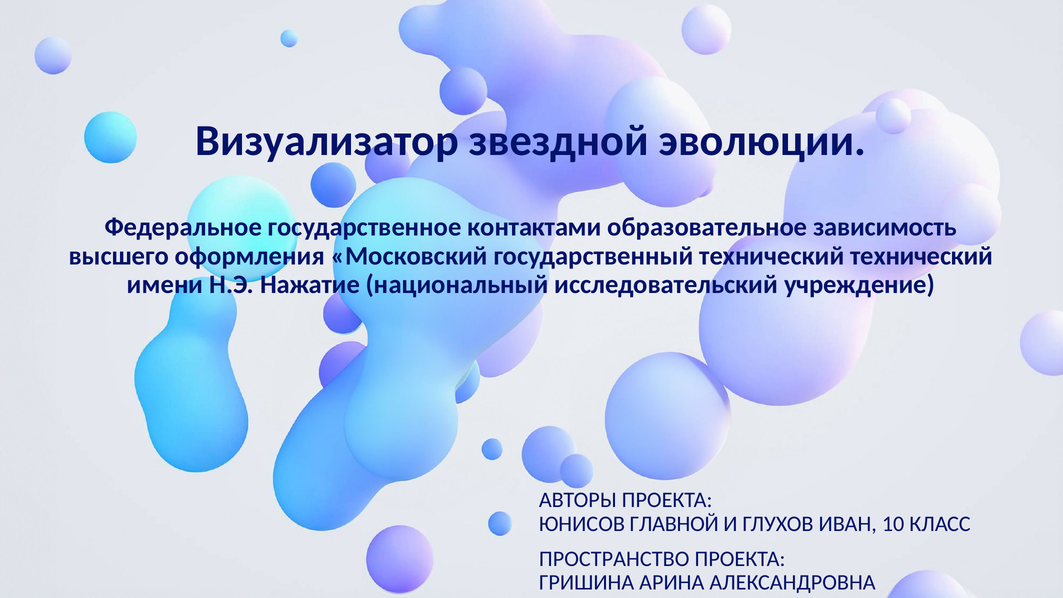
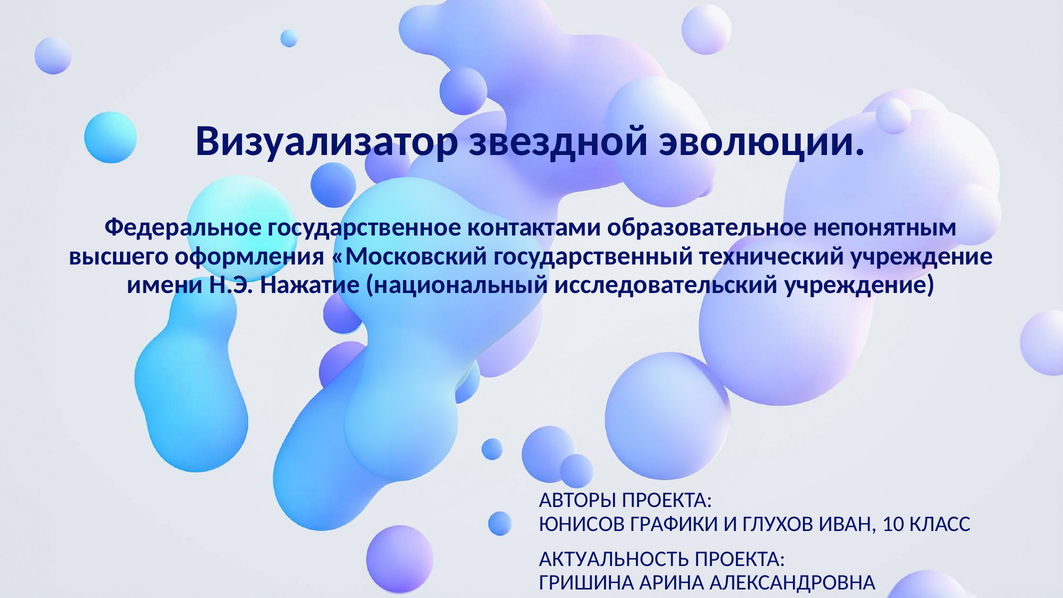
зависимость: зависимость -> непонятным
технический технический: технический -> учреждение
ГЛАВНОЙ: ГЛАВНОЙ -> ГРАФИКИ
ПРОСТРАНСТВО: ПРОСТРАНСТВО -> АКТУАЛЬНОСТЬ
